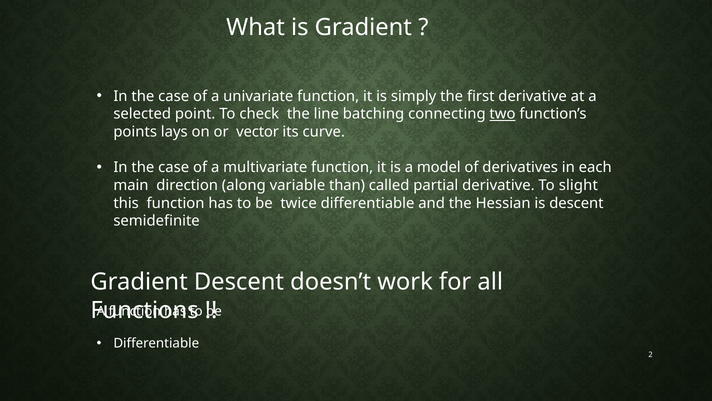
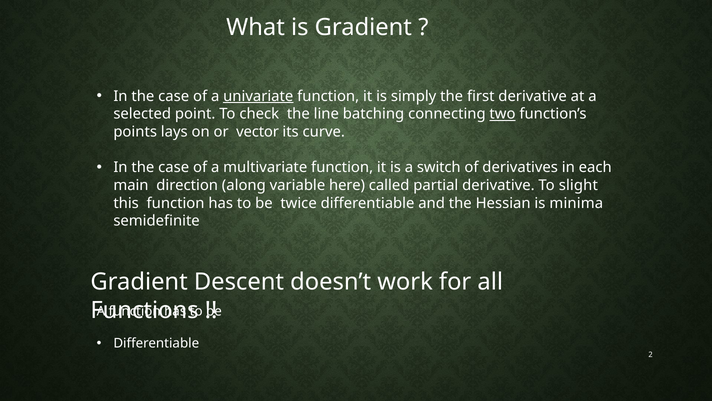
univariate underline: none -> present
model: model -> switch
than: than -> here
is descent: descent -> minima
